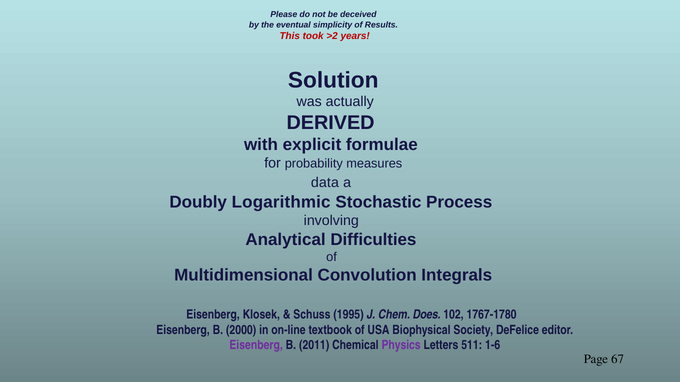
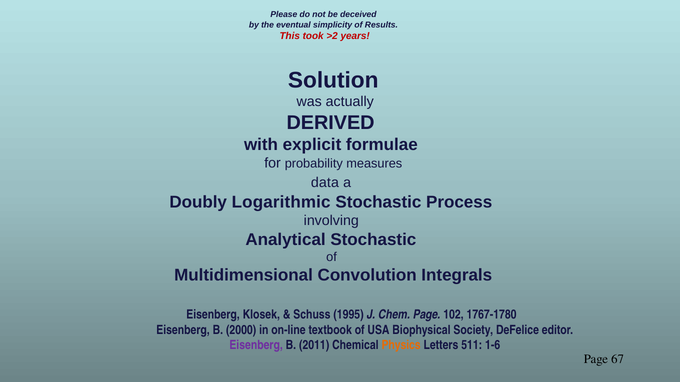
Analytical Difficulties: Difficulties -> Stochastic
Chem Does: Does -> Page
Physics colour: purple -> orange
